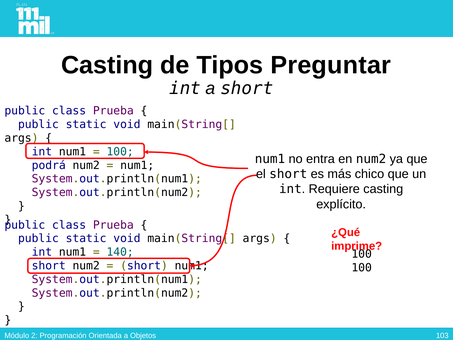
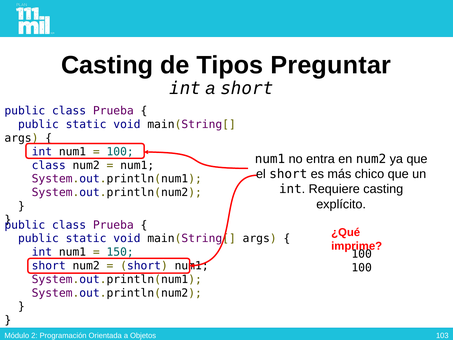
podrá at (49, 165): podrá -> class
140: 140 -> 150
